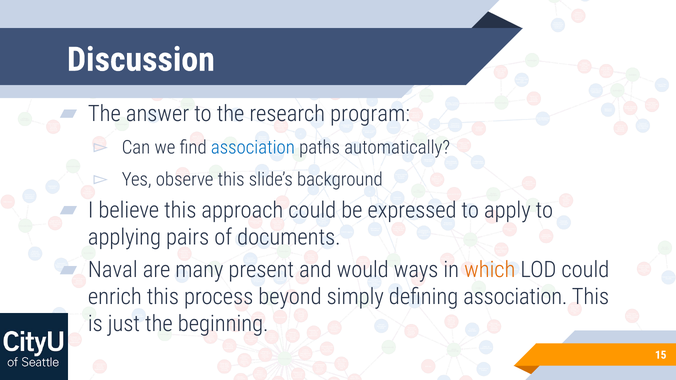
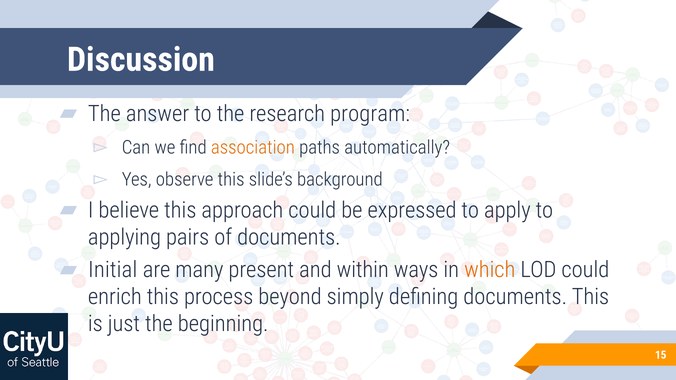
association at (253, 148) colour: blue -> orange
Naval: Naval -> Initial
would: would -> within
defining association: association -> documents
